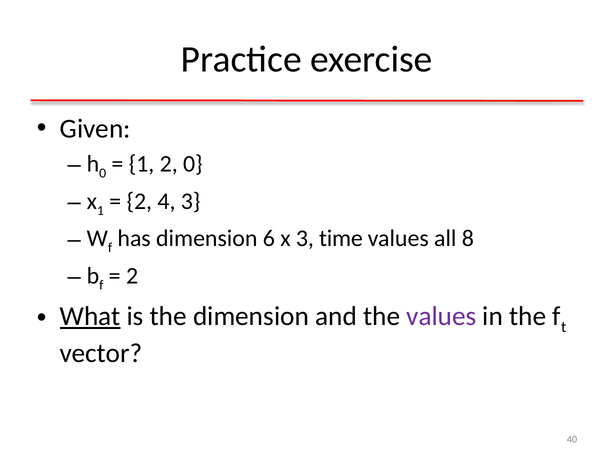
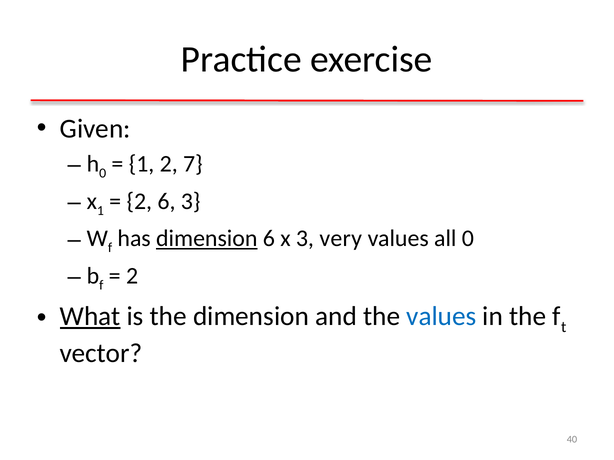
2 0: 0 -> 7
2 4: 4 -> 6
dimension at (207, 239) underline: none -> present
time: time -> very
all 8: 8 -> 0
values at (441, 317) colour: purple -> blue
